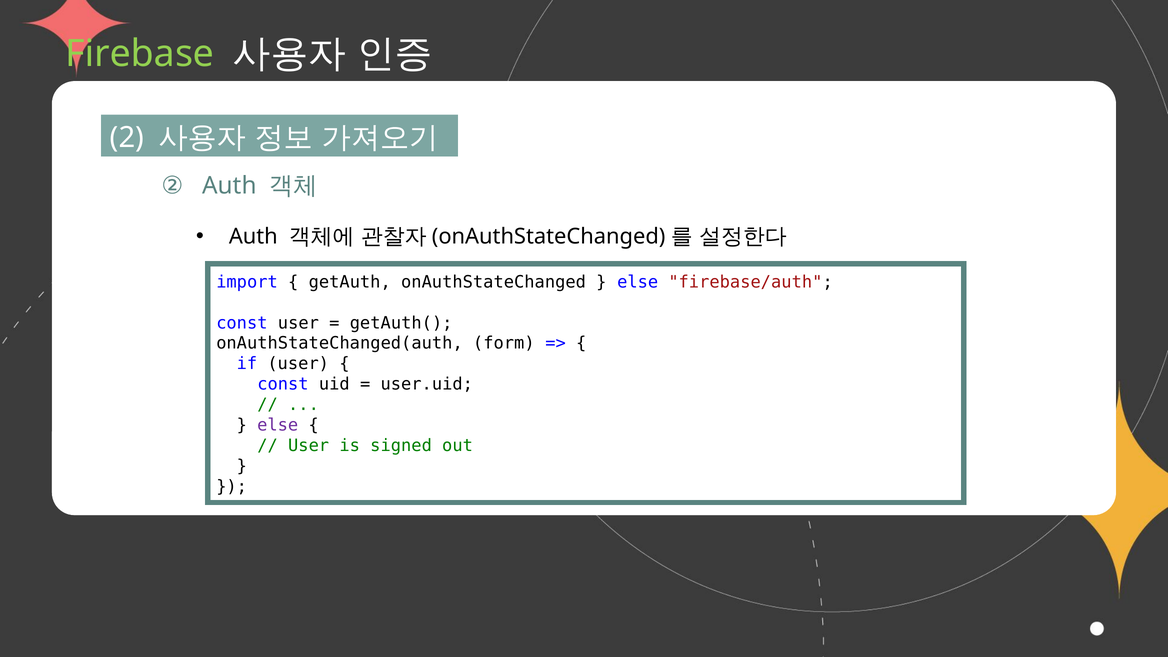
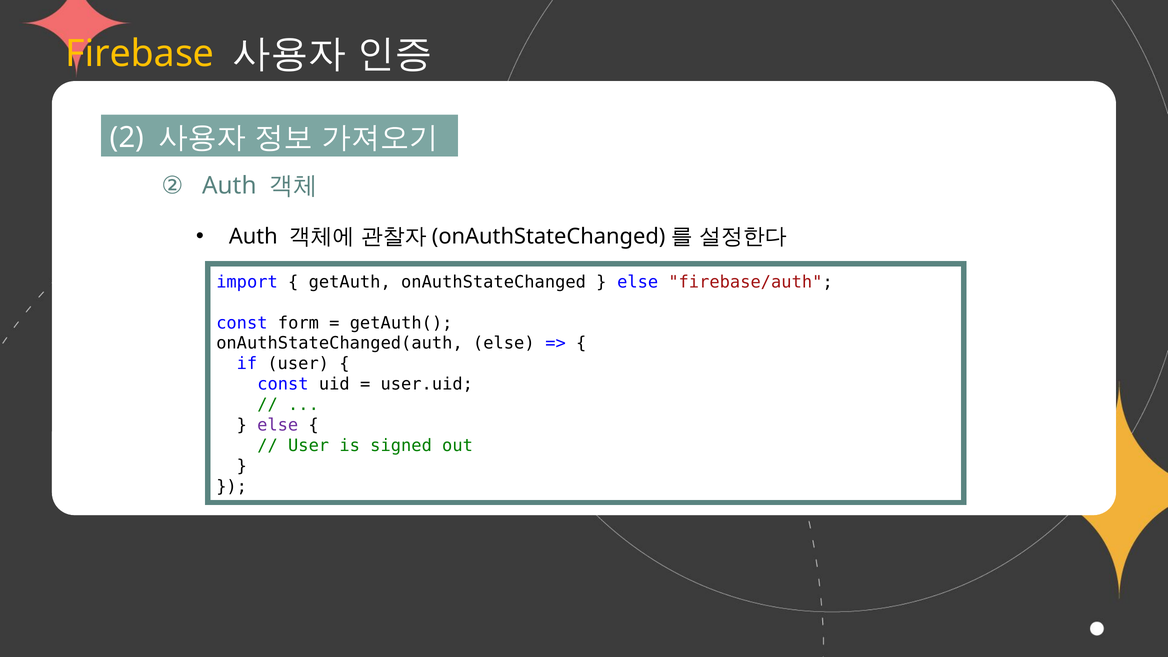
Firebase colour: light green -> yellow
const user: user -> form
onAuthStateChanged(auth form: form -> else
